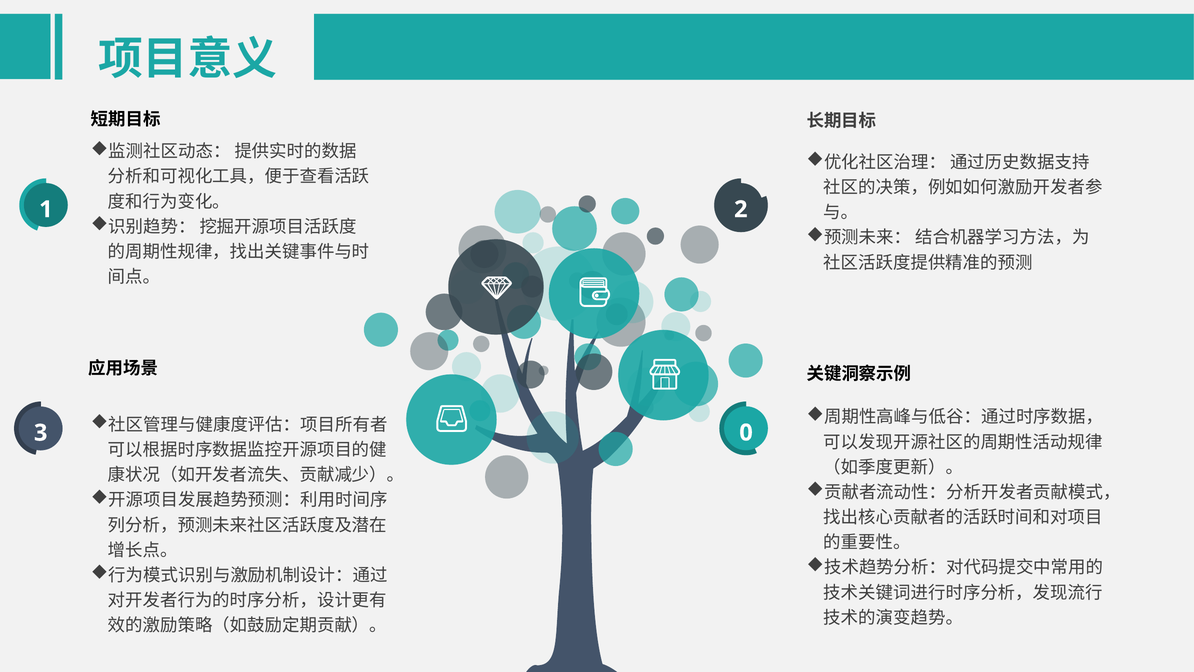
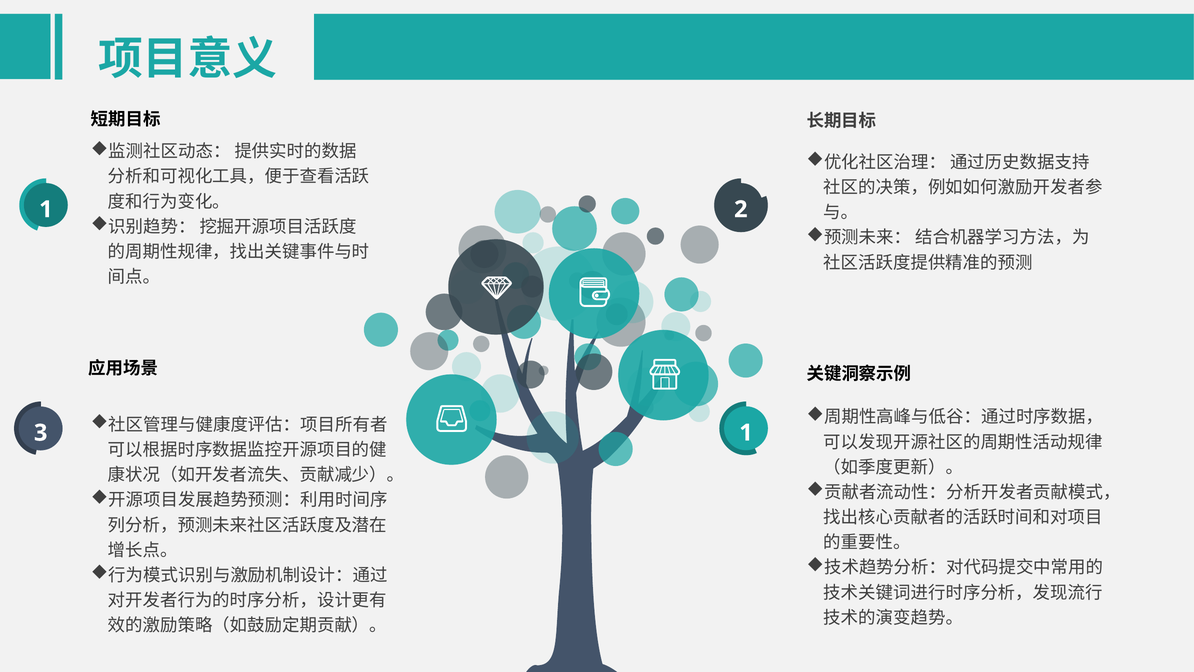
3 0: 0 -> 1
